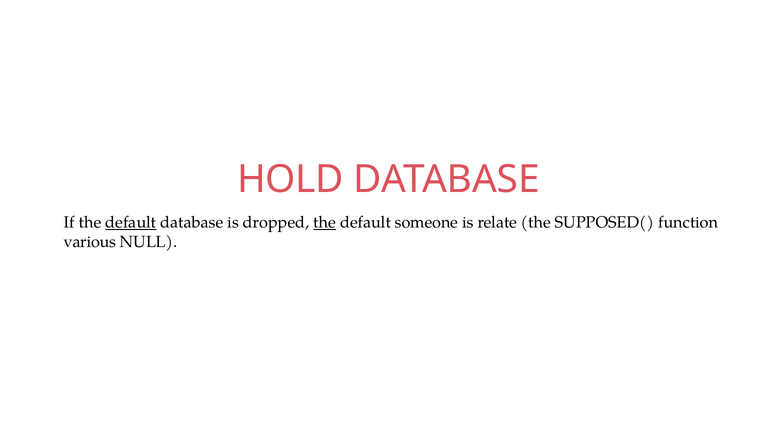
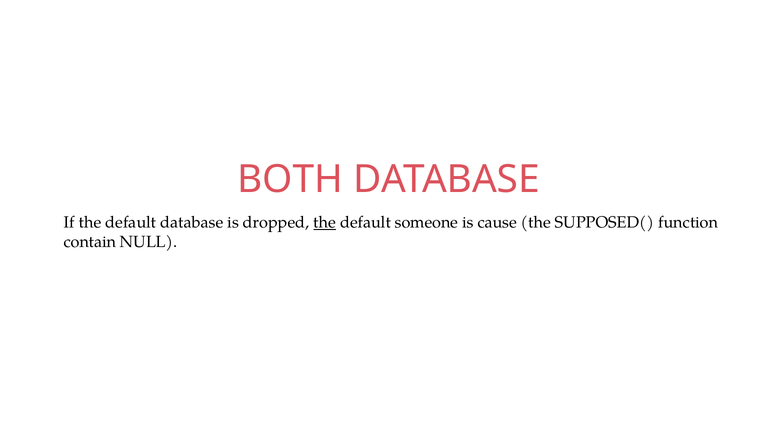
HOLD: HOLD -> BOTH
default at (131, 223) underline: present -> none
relate: relate -> cause
various: various -> contain
